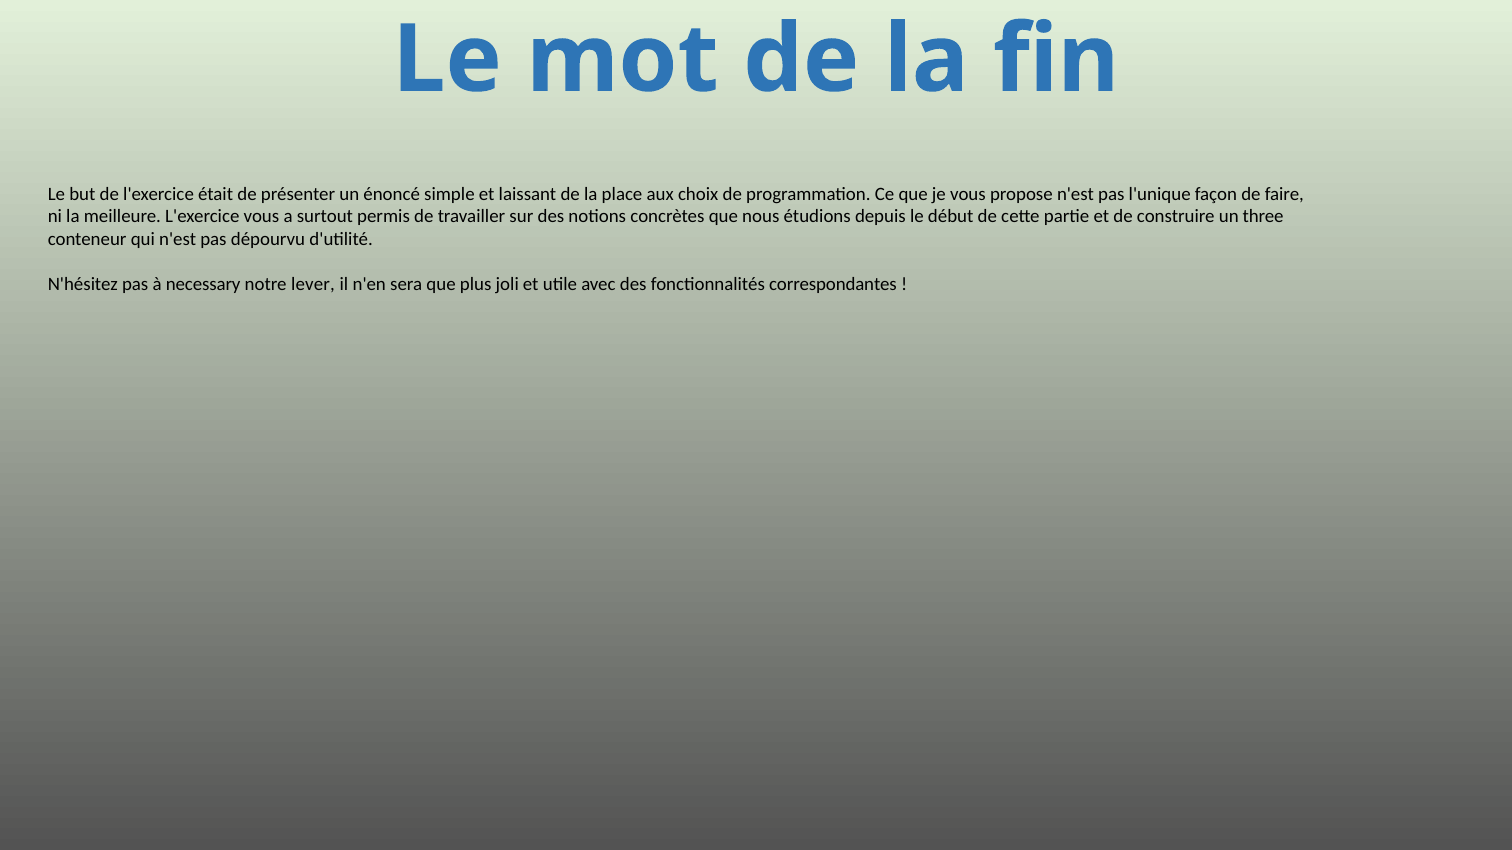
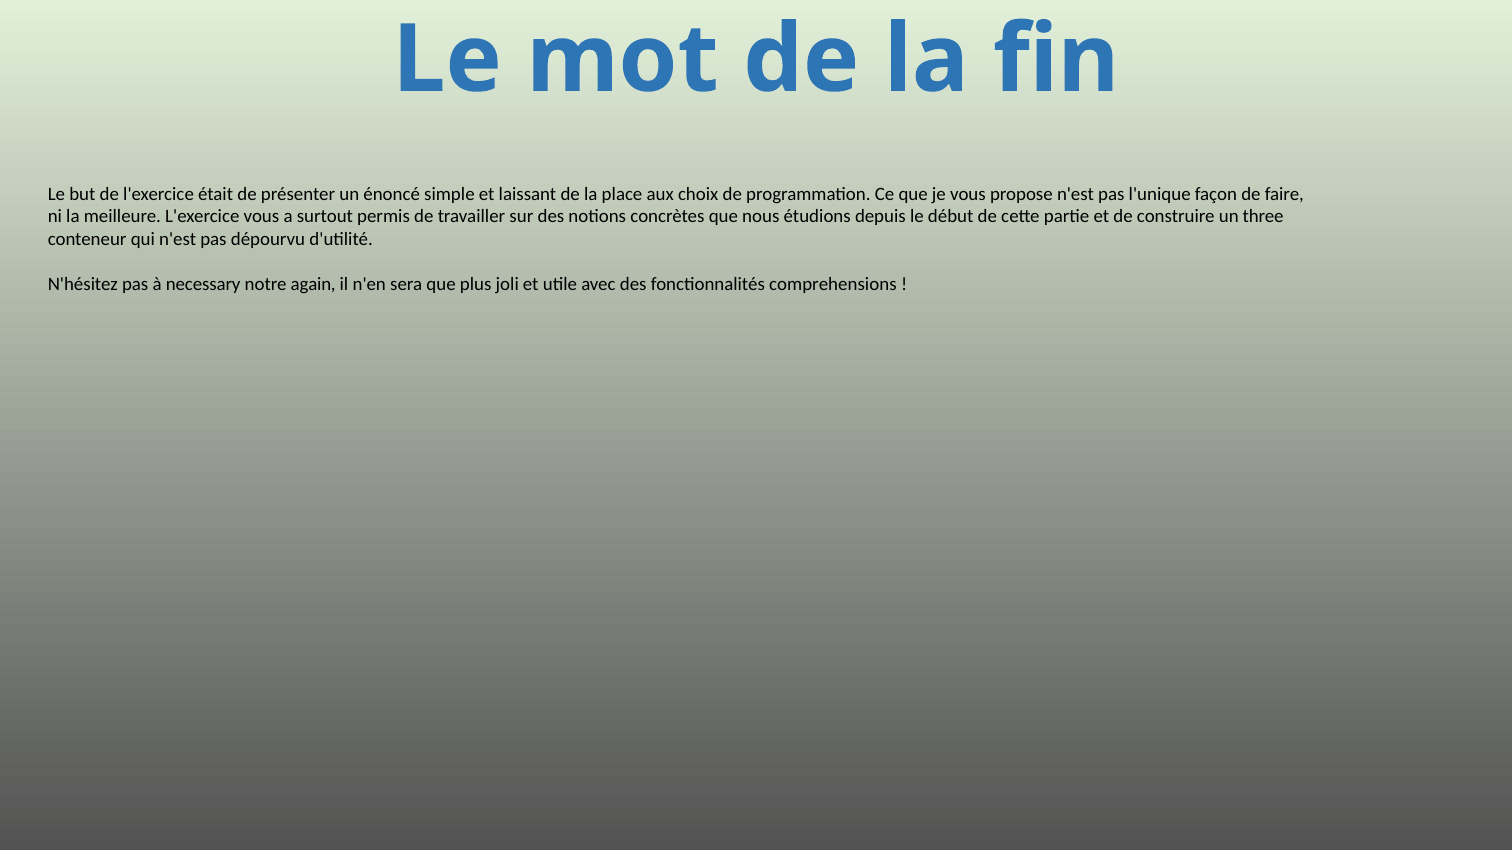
lever: lever -> again
correspondantes: correspondantes -> comprehensions
